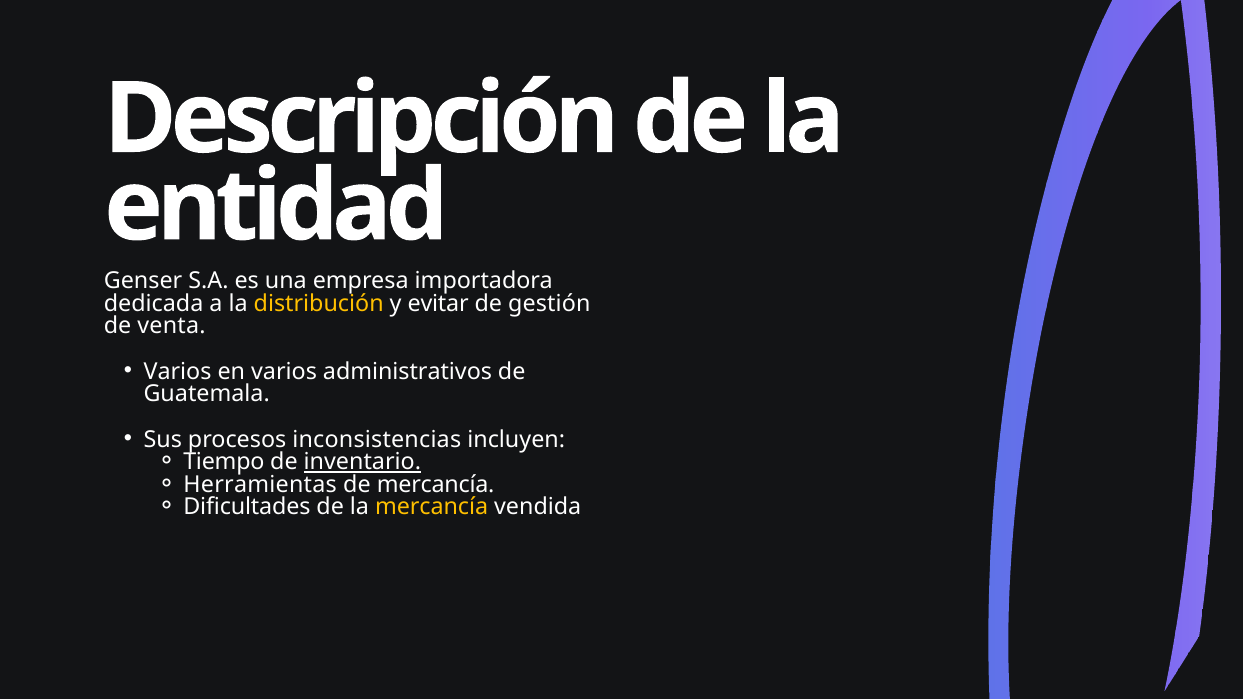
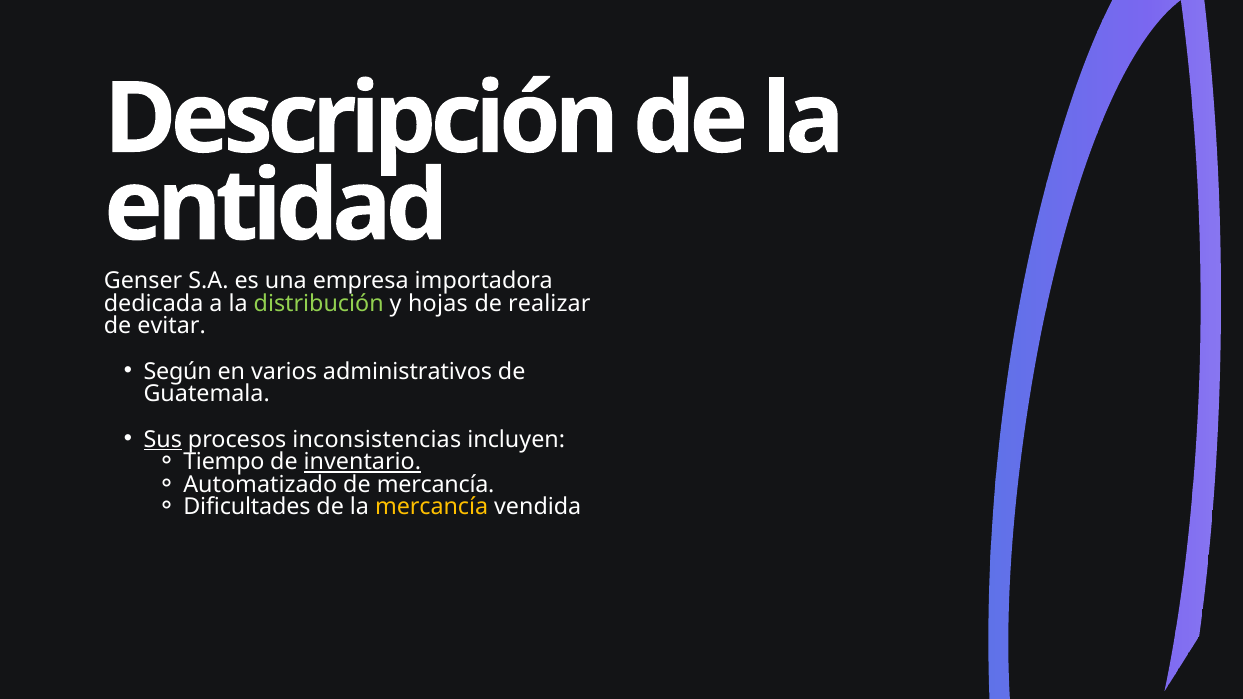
distribución colour: yellow -> light green
evitar: evitar -> hojas
gestión: gestión -> realizar
venta: venta -> evitar
Varios at (178, 372): Varios -> Según
Sus underline: none -> present
Herramientas: Herramientas -> Automatizado
